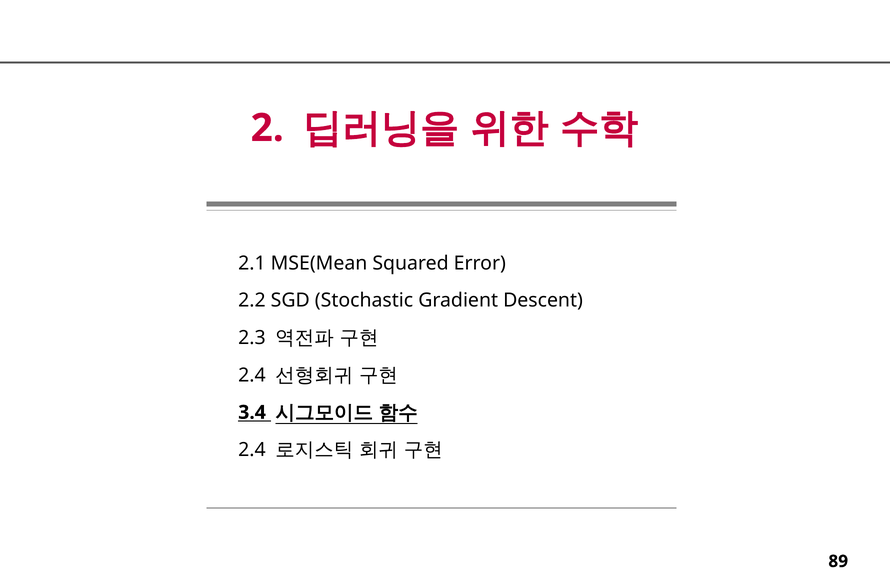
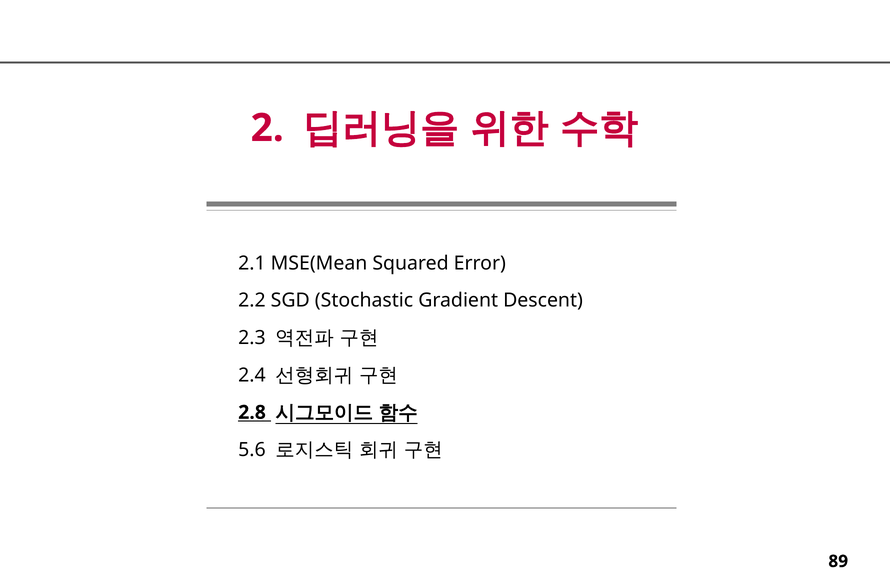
3.4: 3.4 -> 2.8
2.4 at (252, 449): 2.4 -> 5.6
